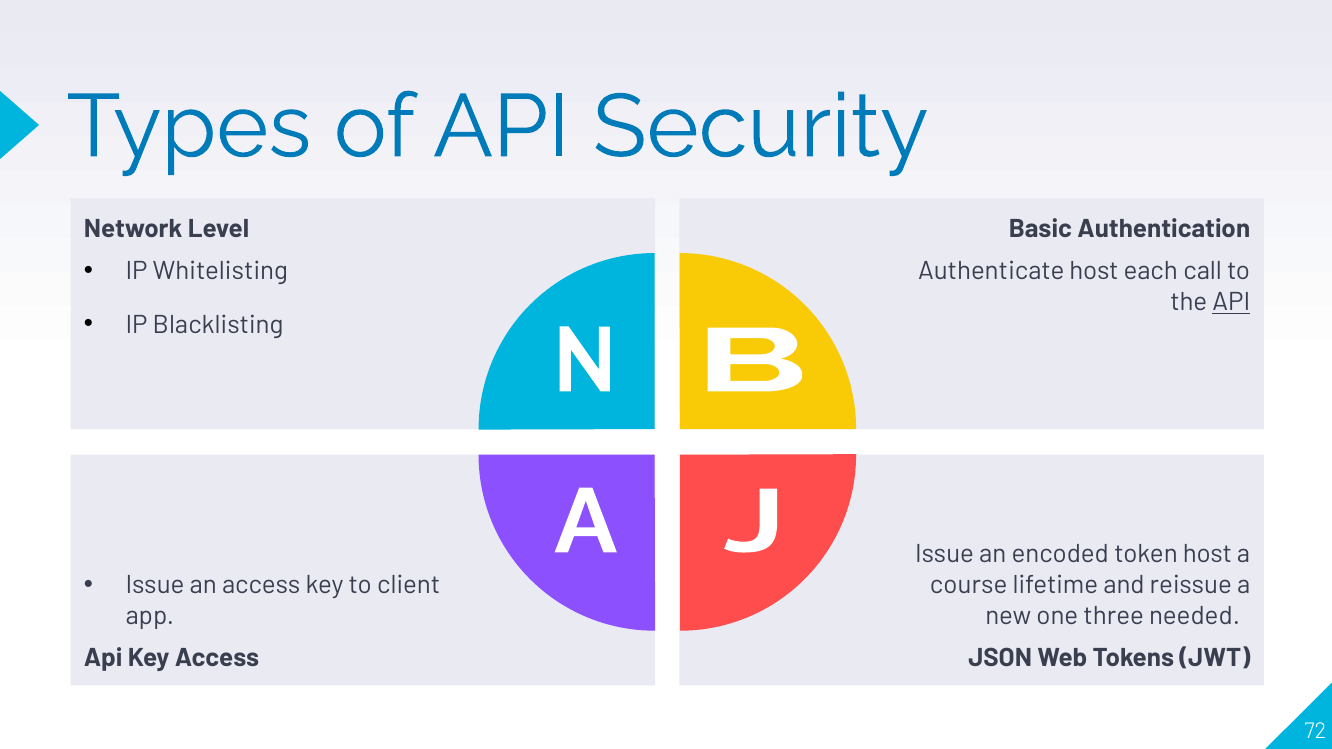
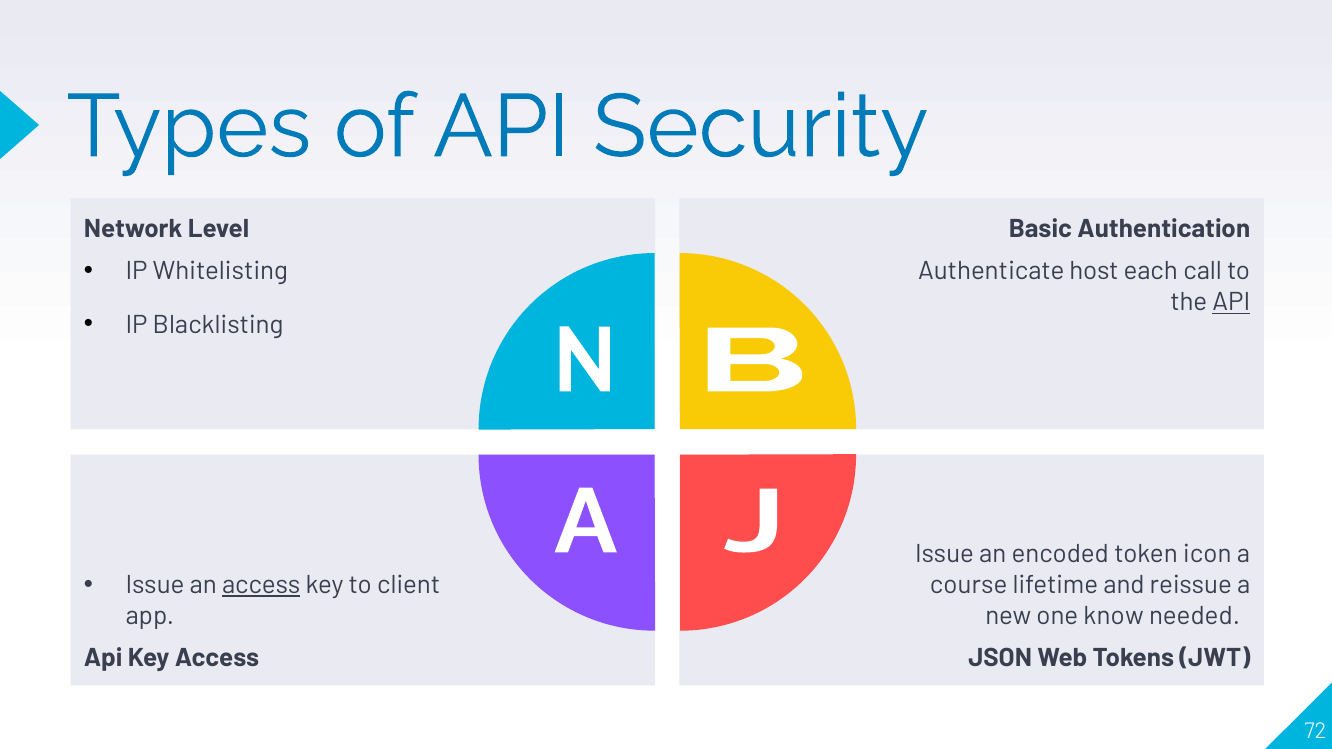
token host: host -> icon
access at (261, 585) underline: none -> present
three: three -> know
